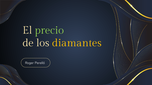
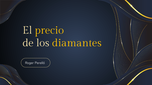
precio colour: light green -> yellow
